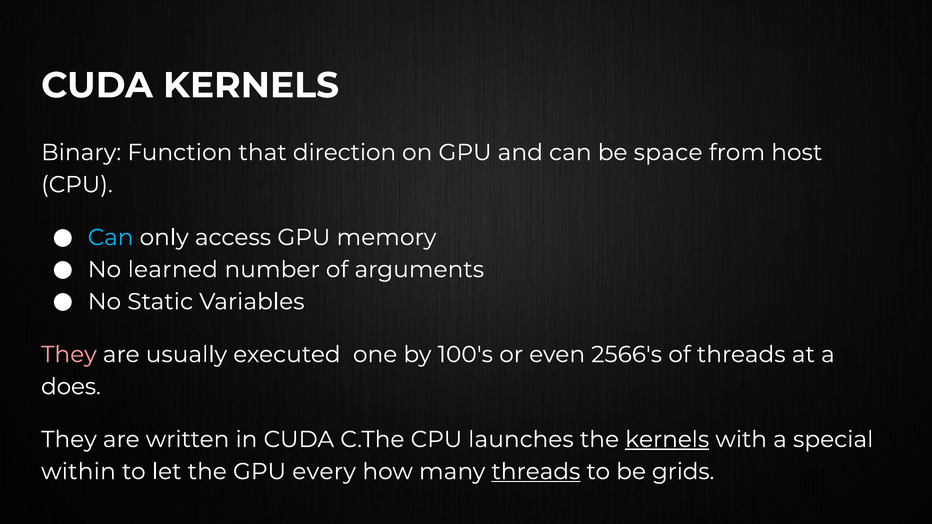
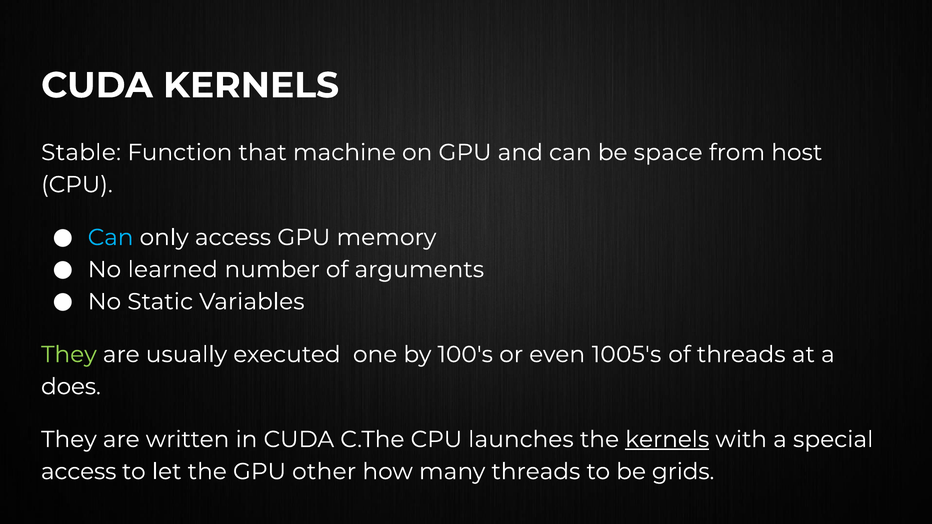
Binary: Binary -> Stable
direction: direction -> machine
They at (69, 355) colour: pink -> light green
2566's: 2566's -> 1005's
within at (78, 472): within -> access
every: every -> other
threads at (536, 472) underline: present -> none
